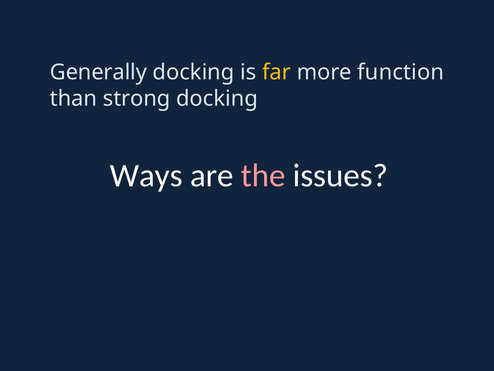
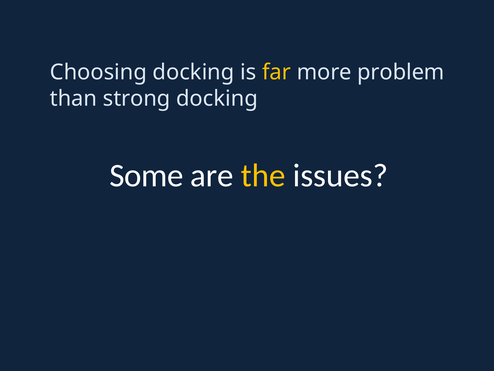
Generally: Generally -> Choosing
function: function -> problem
Ways: Ways -> Some
the colour: pink -> yellow
